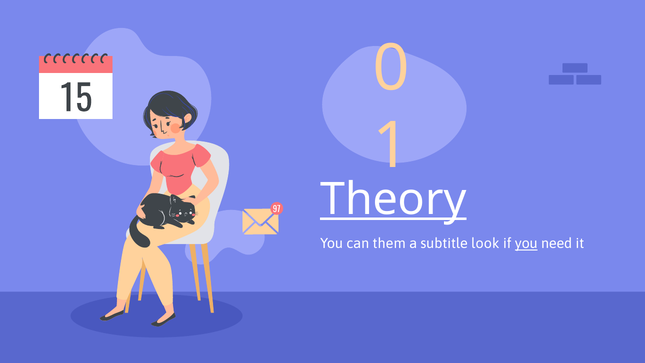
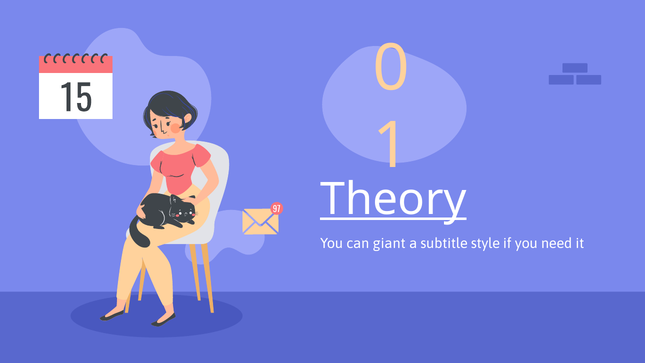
them: them -> giant
look: look -> style
you at (526, 244) underline: present -> none
